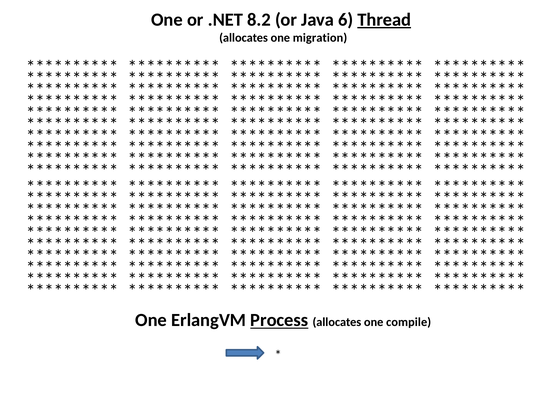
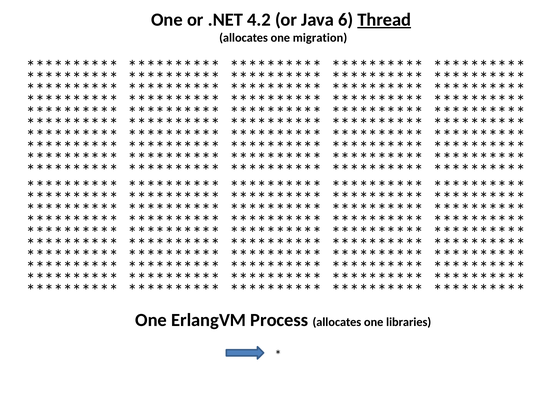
8.2: 8.2 -> 4.2
Process underline: present -> none
compile: compile -> libraries
